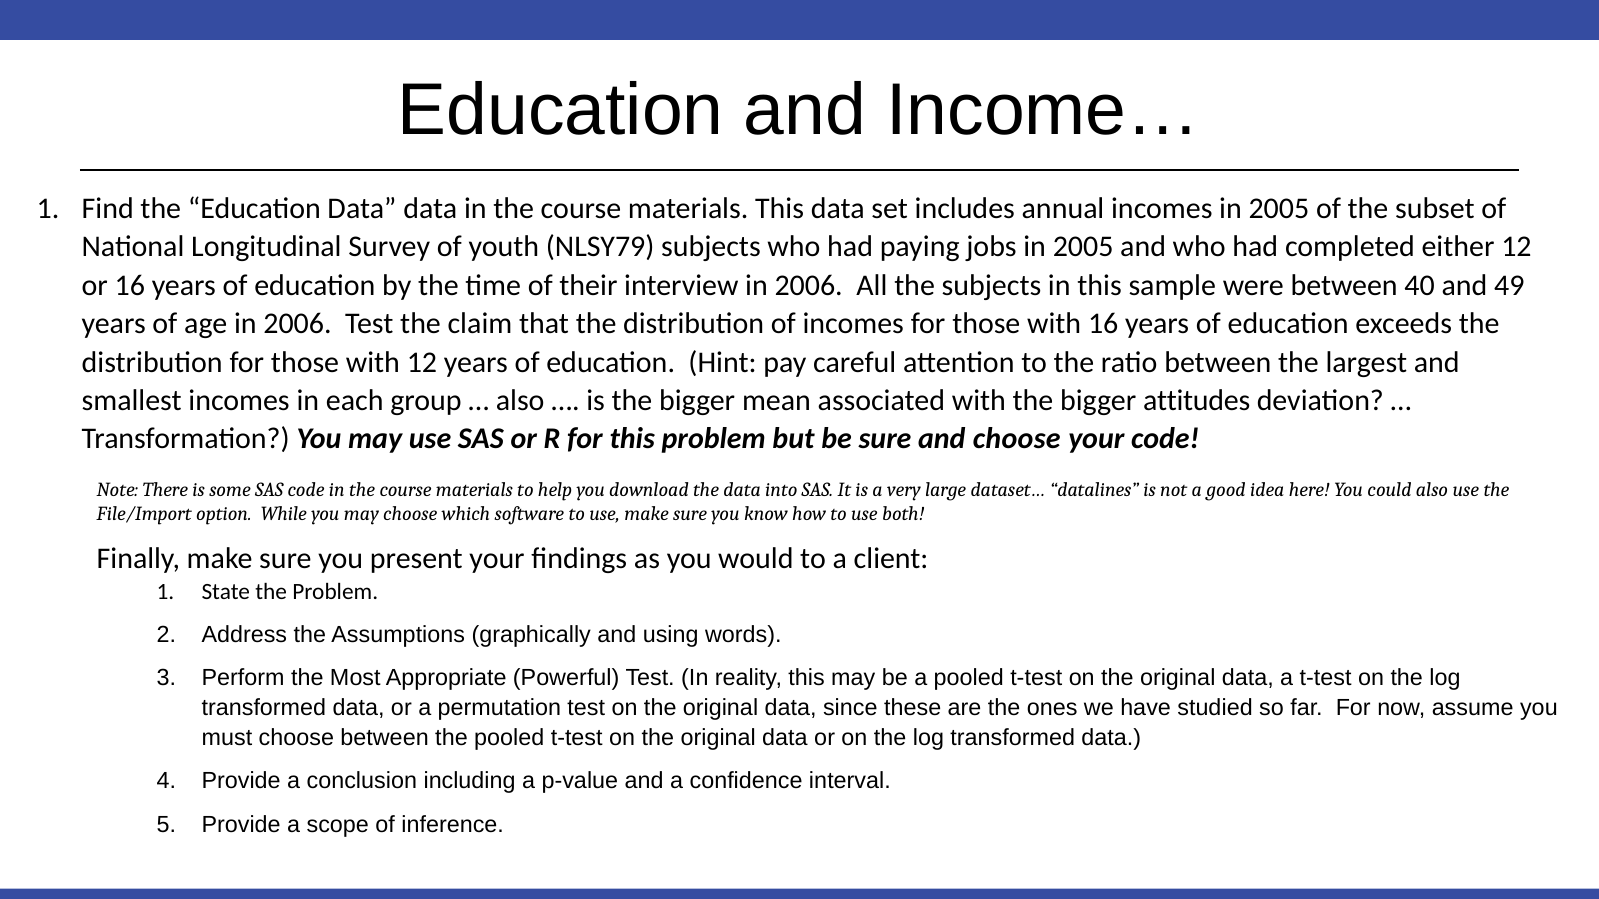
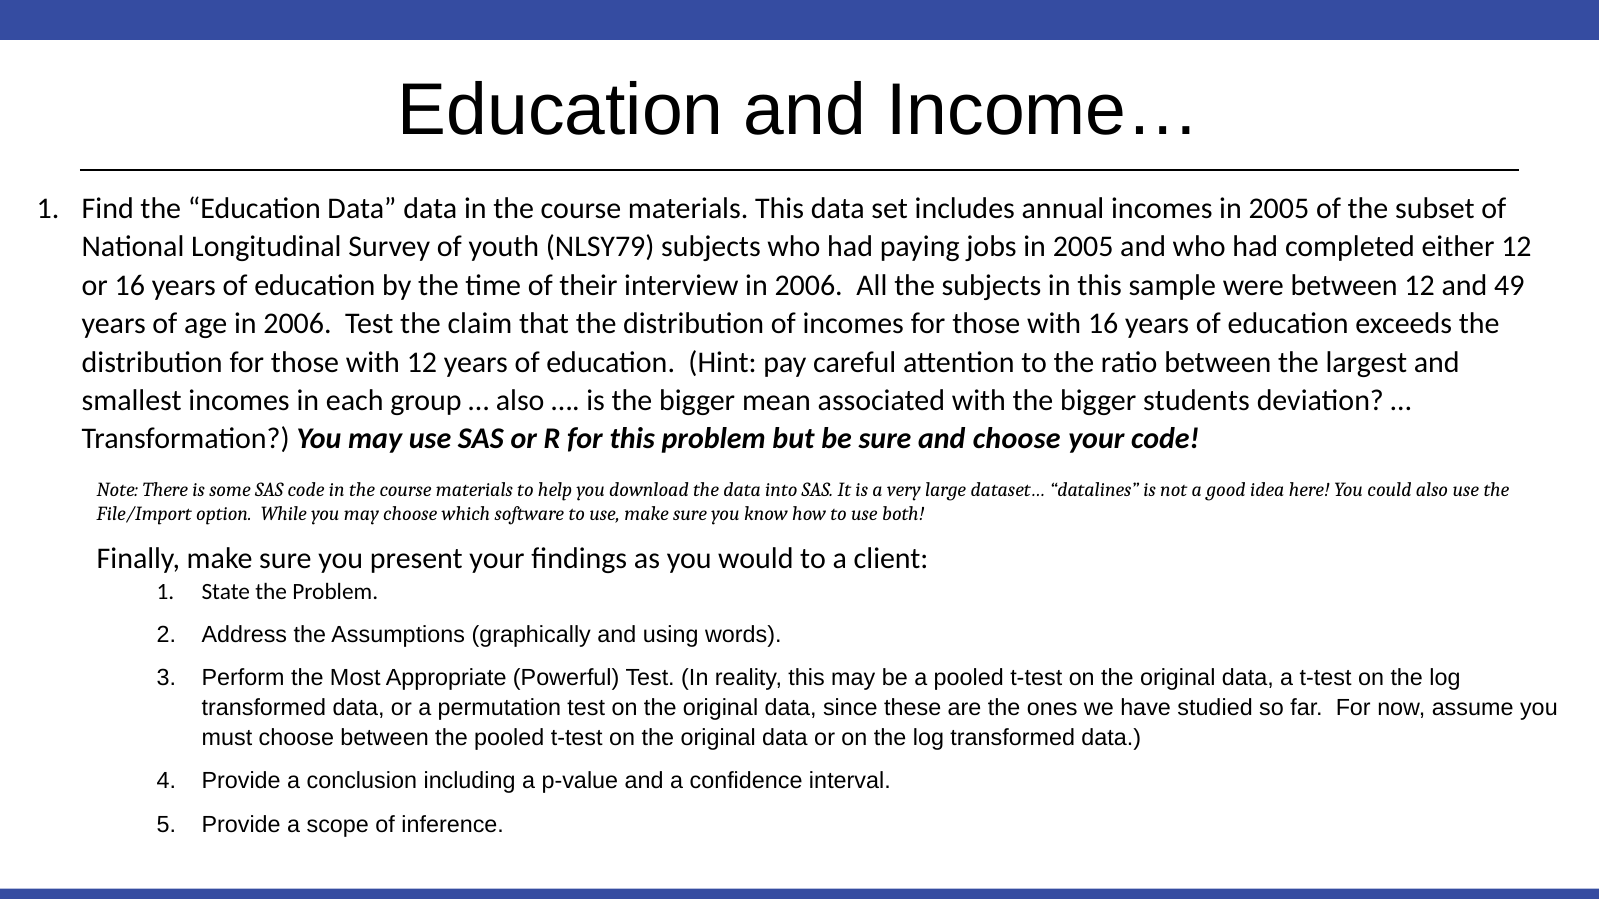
between 40: 40 -> 12
attitudes: attitudes -> students
